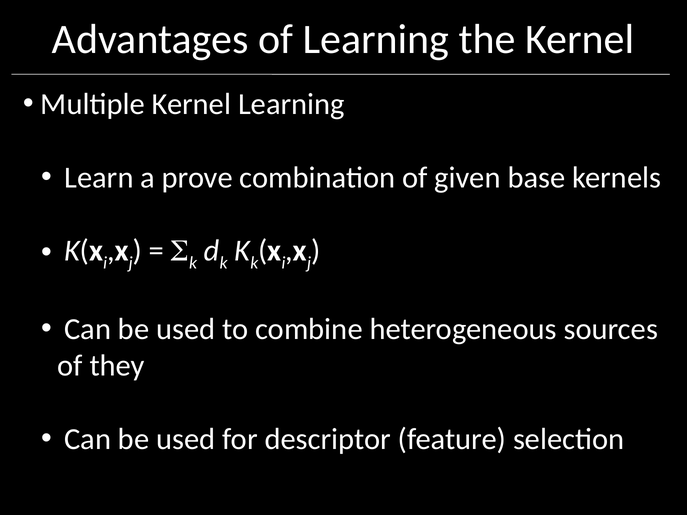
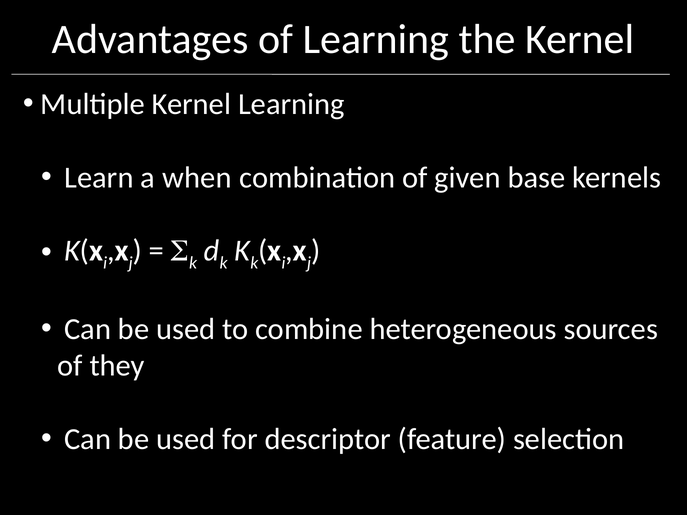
prove: prove -> when
